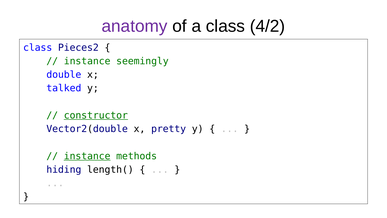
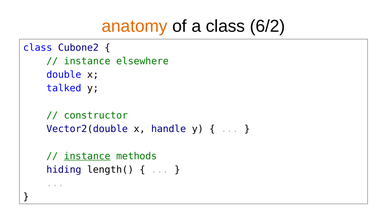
anatomy colour: purple -> orange
4/2: 4/2 -> 6/2
Pieces2: Pieces2 -> Cubone2
seemingly: seemingly -> elsewhere
constructor underline: present -> none
pretty: pretty -> handle
